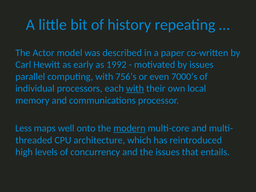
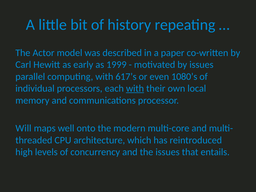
1992: 1992 -> 1999
756’s: 756’s -> 617’s
7000’s: 7000’s -> 1080’s
Less: Less -> Will
modern underline: present -> none
